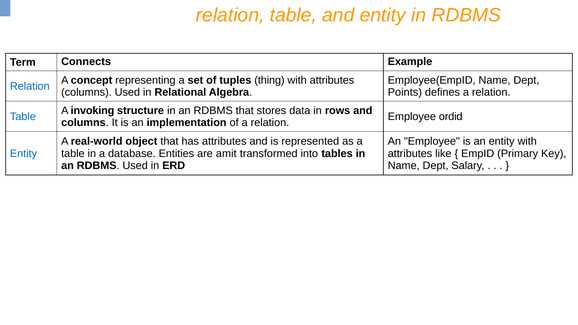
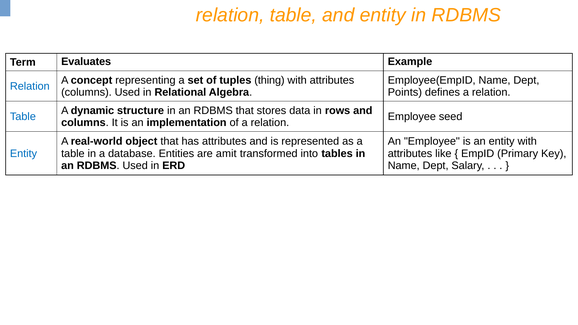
Connects: Connects -> Evaluates
invoking: invoking -> dynamic
ordid: ordid -> seed
